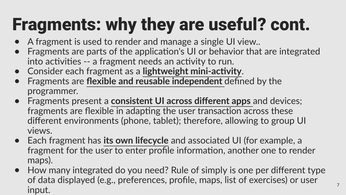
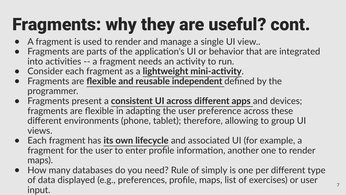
transaction: transaction -> preference
many integrated: integrated -> databases
